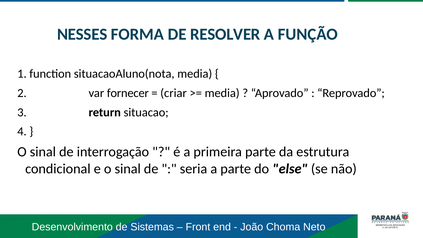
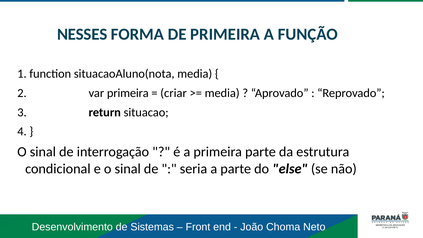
DE RESOLVER: RESOLVER -> PRIMEIRA
var fornecer: fornecer -> primeira
